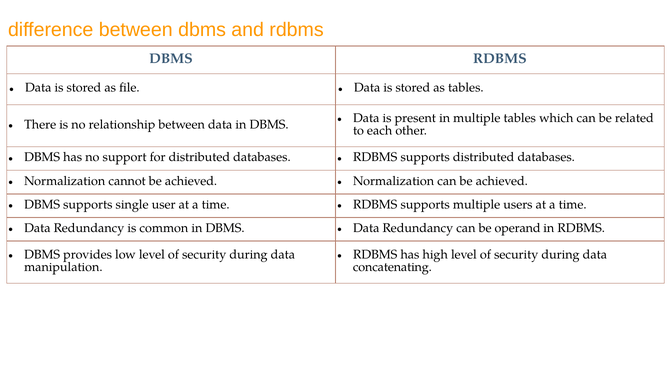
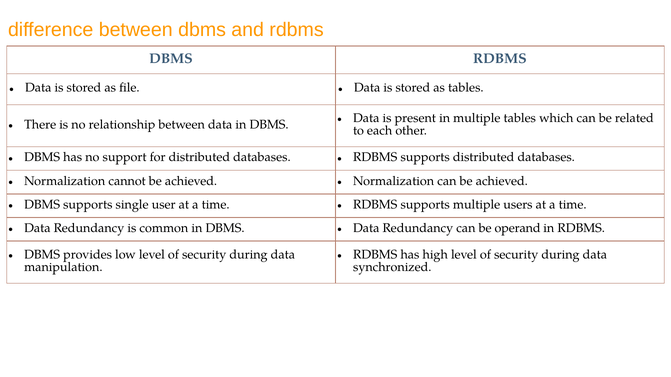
concatenating: concatenating -> synchronized
